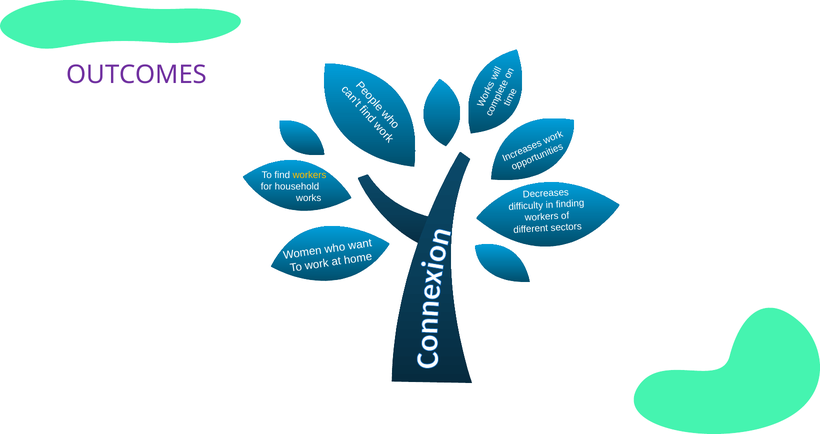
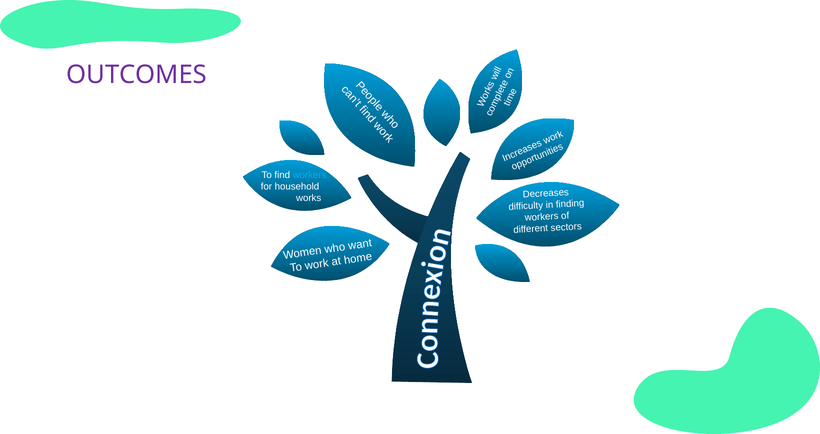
workers at (310, 175) colour: yellow -> light blue
